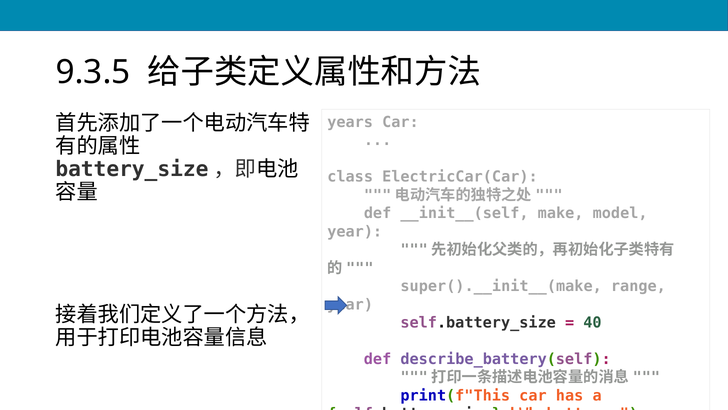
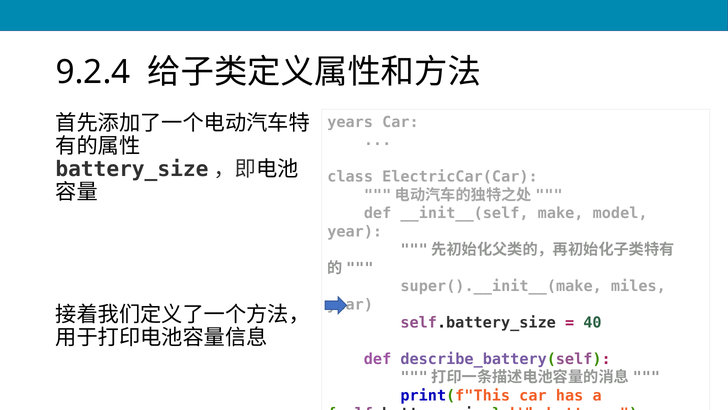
9.3.5: 9.3.5 -> 9.2.4
range: range -> miles
